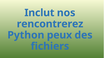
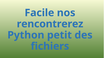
Inclut: Inclut -> Facile
peux: peux -> petit
